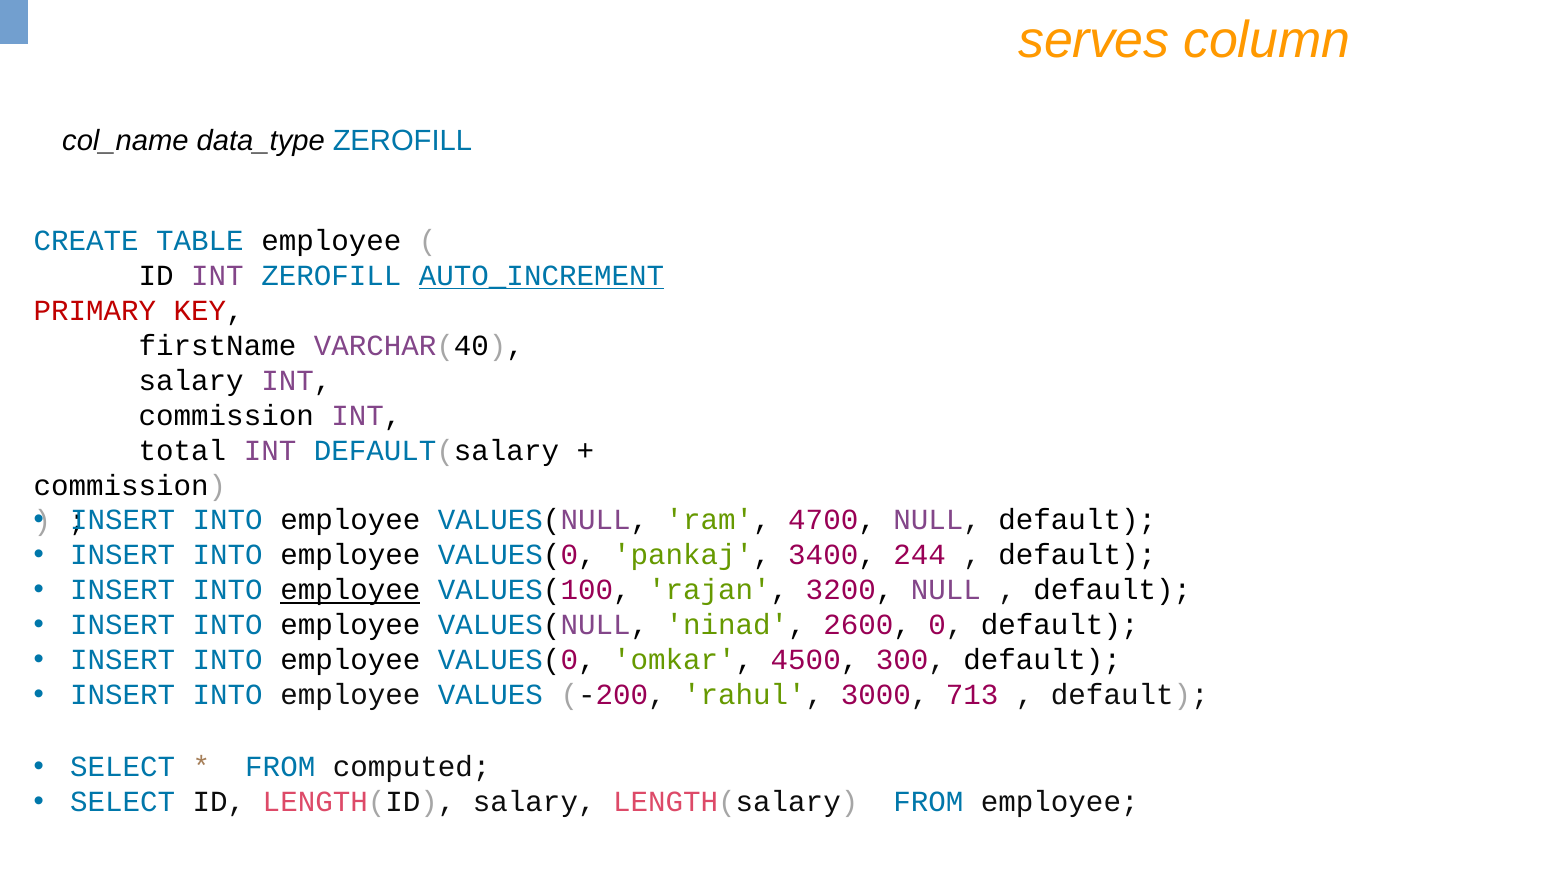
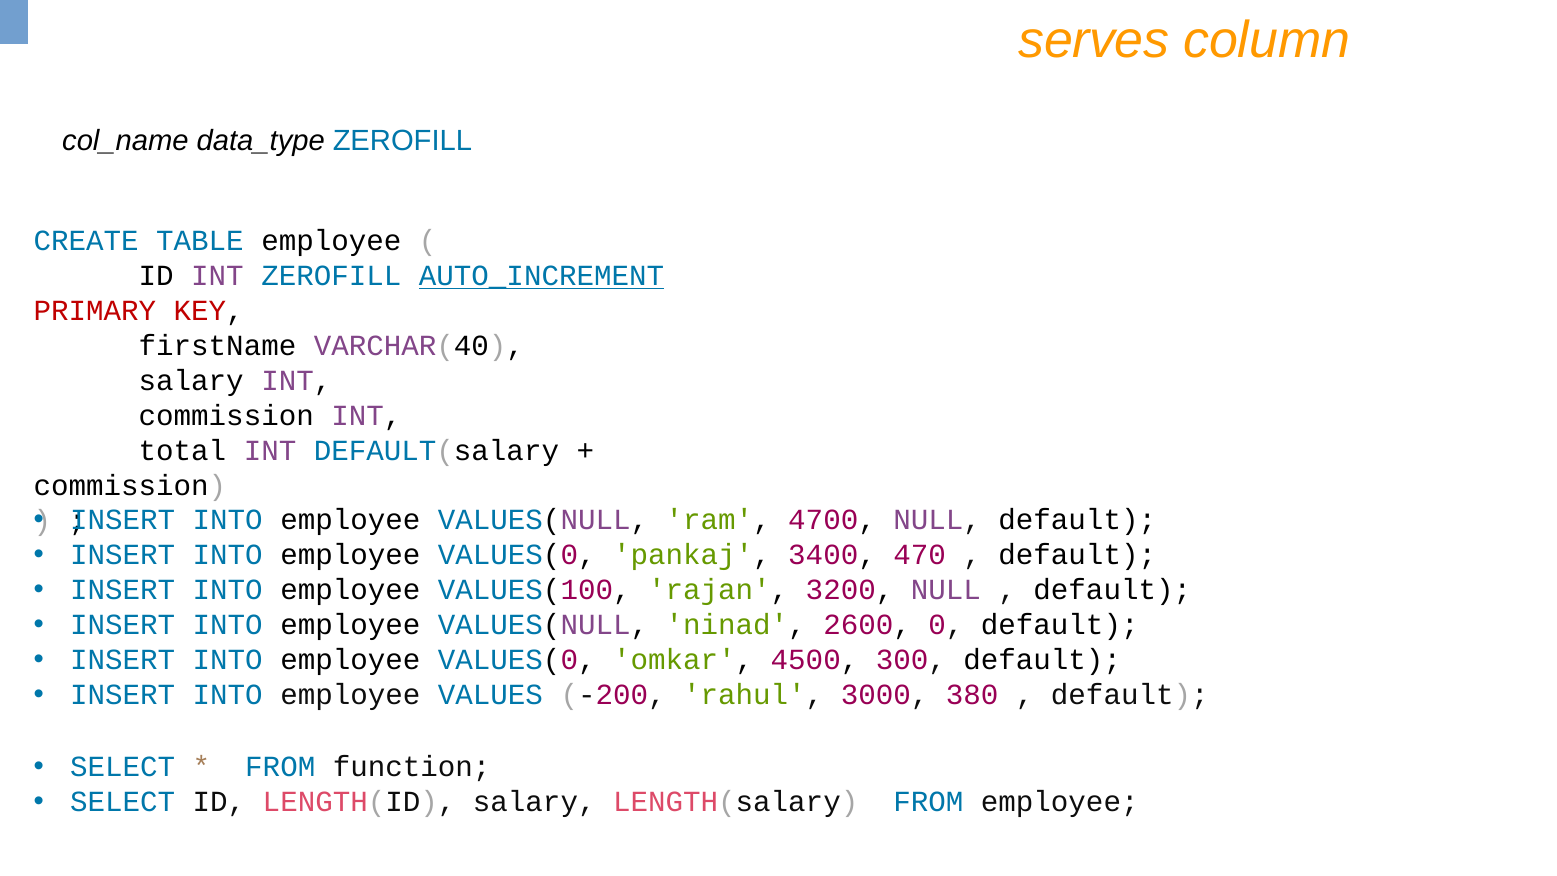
244: 244 -> 470
employee at (350, 590) underline: present -> none
713: 713 -> 380
computed: computed -> function
